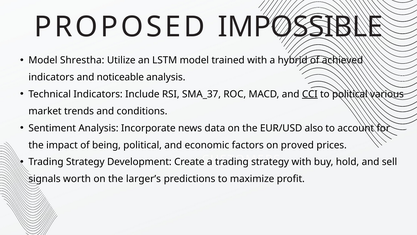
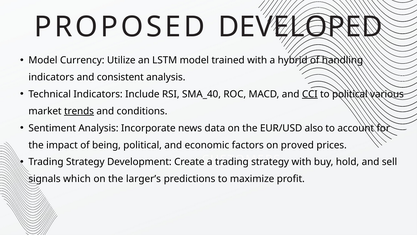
IMPOSSIBLE: IMPOSSIBLE -> DEVELOPED
Shrestha: Shrestha -> Currency
achieved: achieved -> handling
noticeable: noticeable -> consistent
SMA_37: SMA_37 -> SMA_40
trends underline: none -> present
worth: worth -> which
